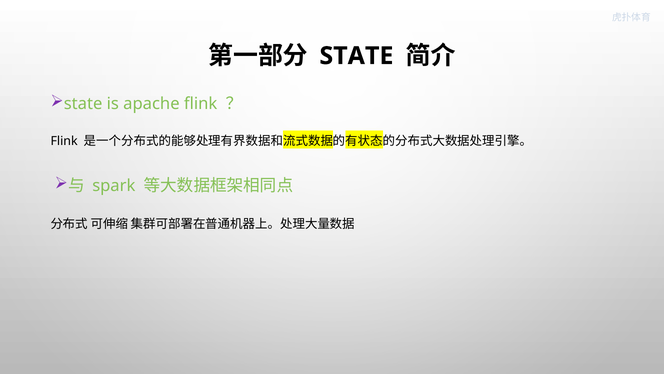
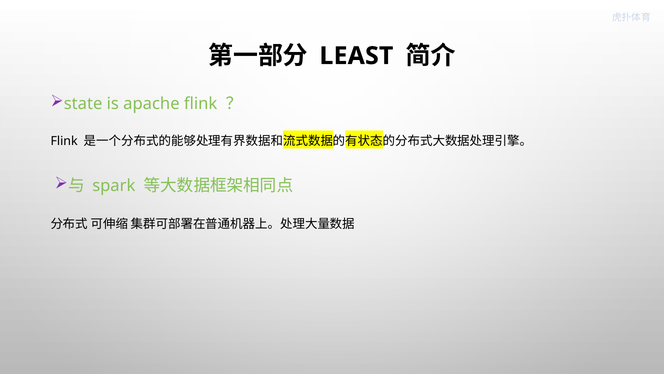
STATE at (356, 56): STATE -> LEAST
